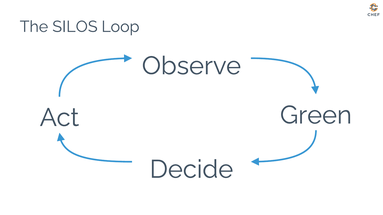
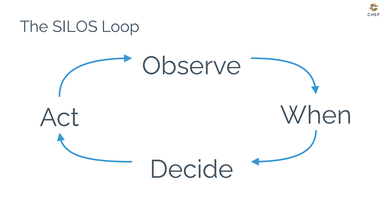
Green: Green -> When
